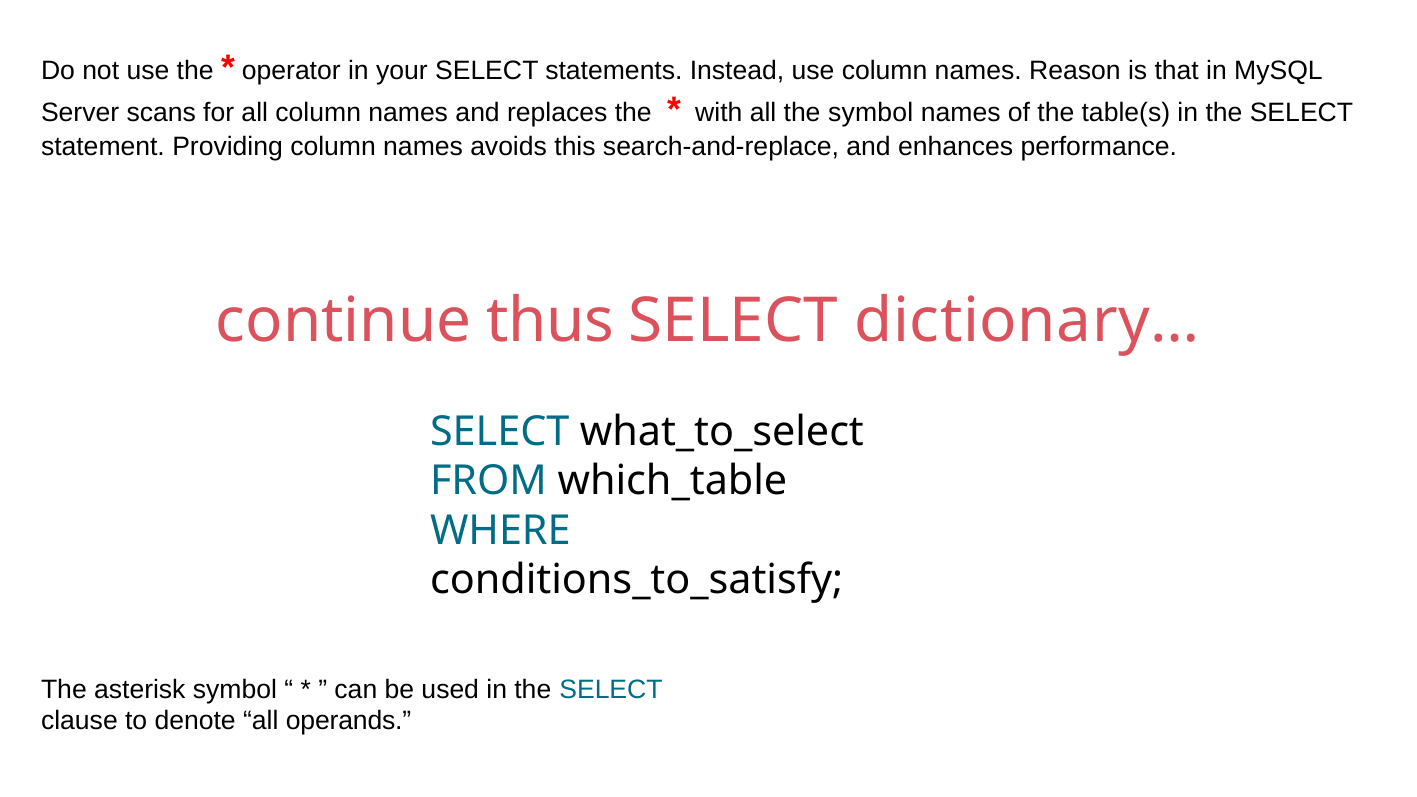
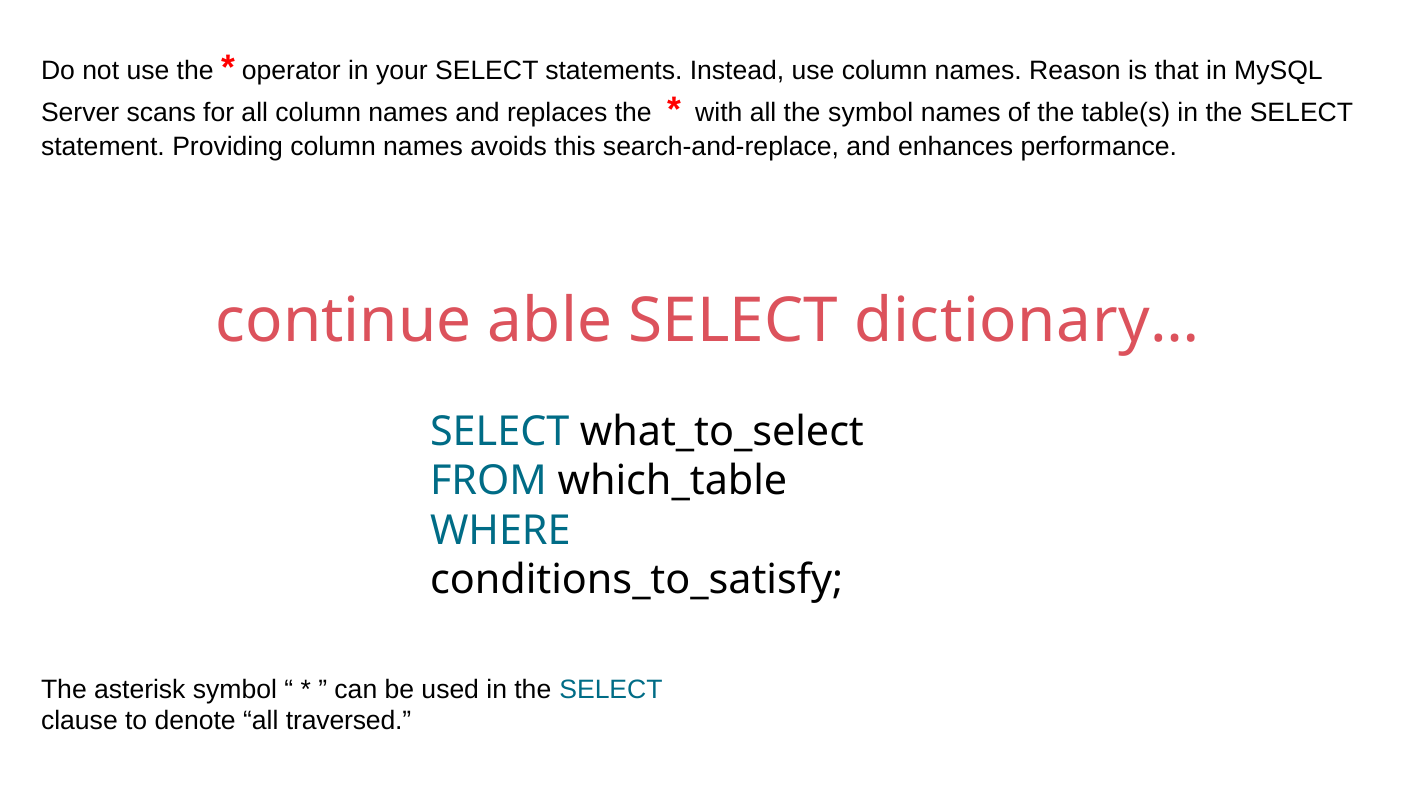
thus: thus -> able
operands: operands -> traversed
